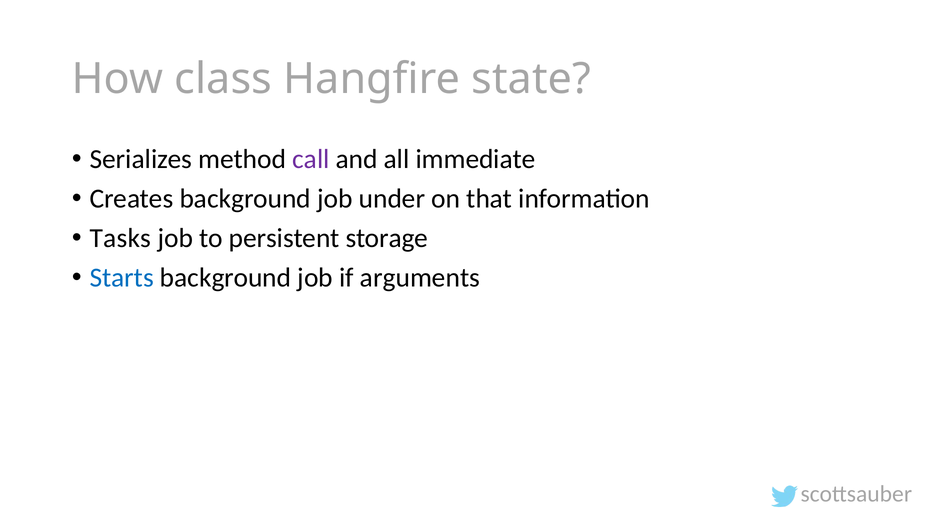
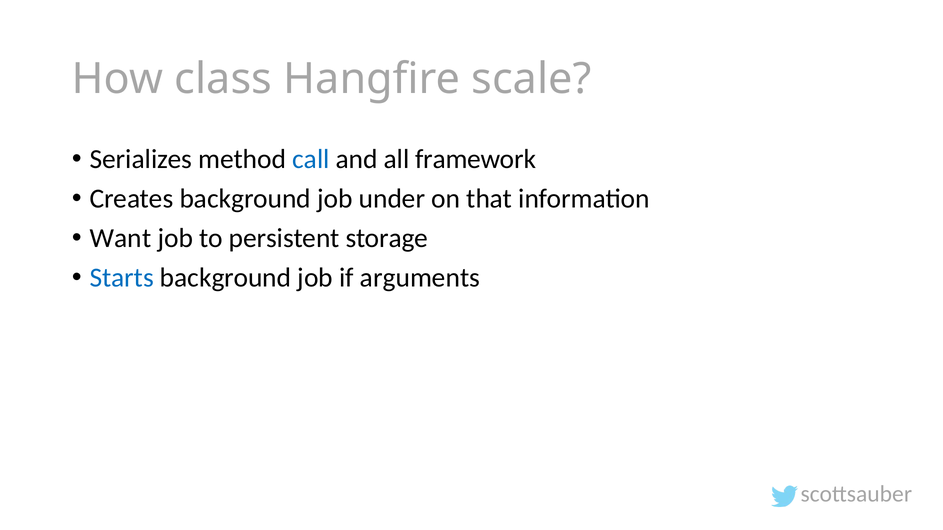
state: state -> scale
call colour: purple -> blue
immediate: immediate -> framework
Tasks: Tasks -> Want
